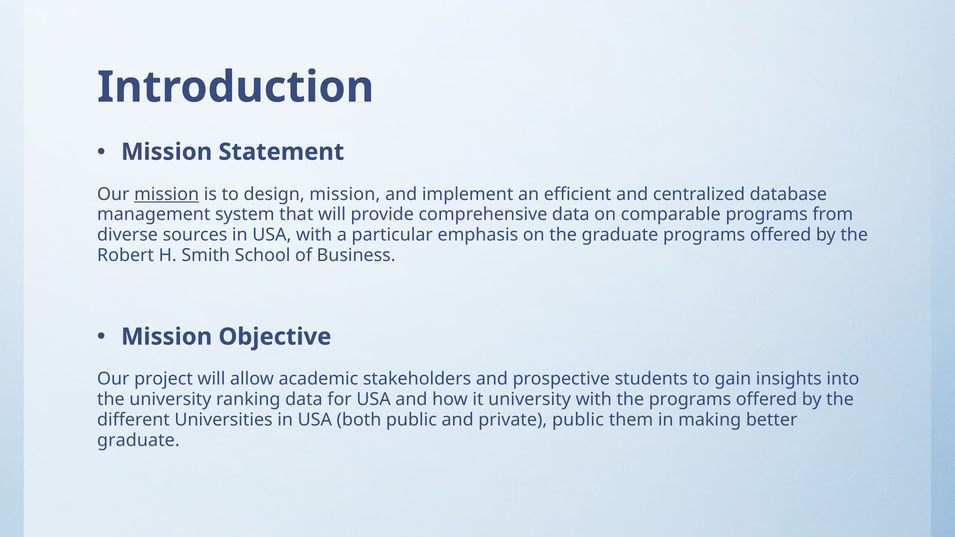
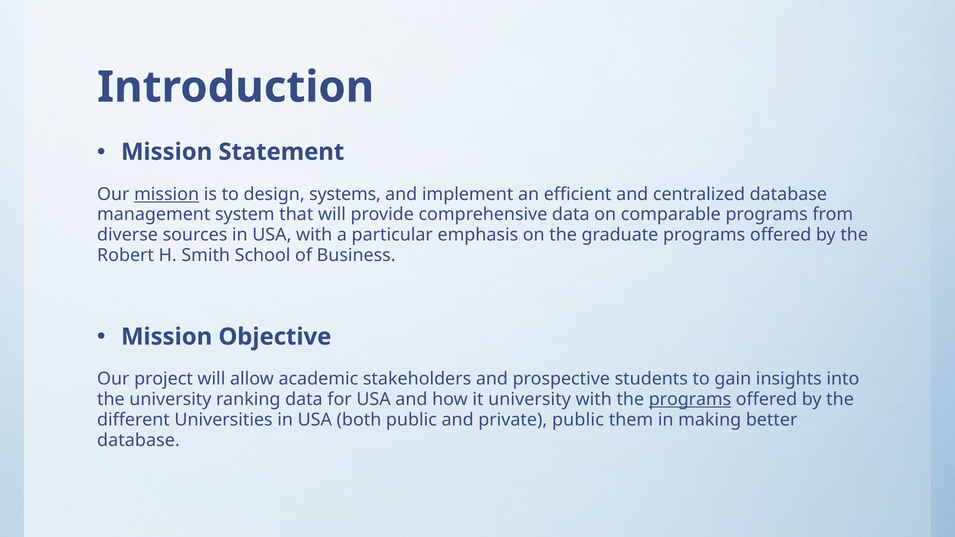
design mission: mission -> systems
programs at (690, 400) underline: none -> present
graduate at (138, 441): graduate -> database
